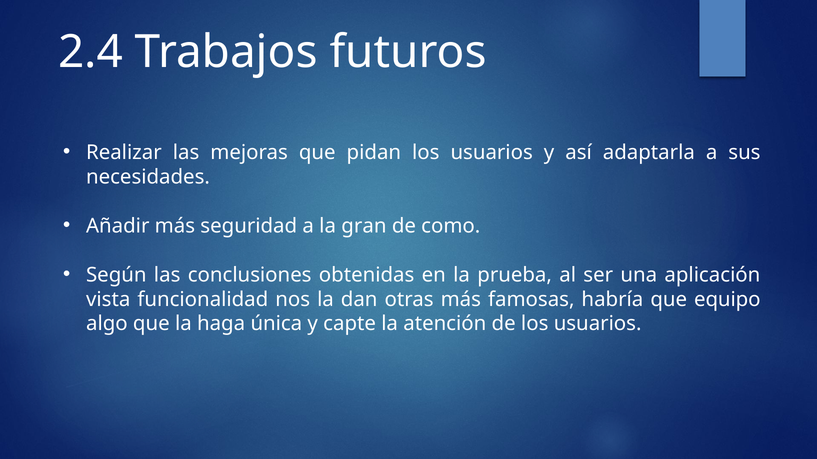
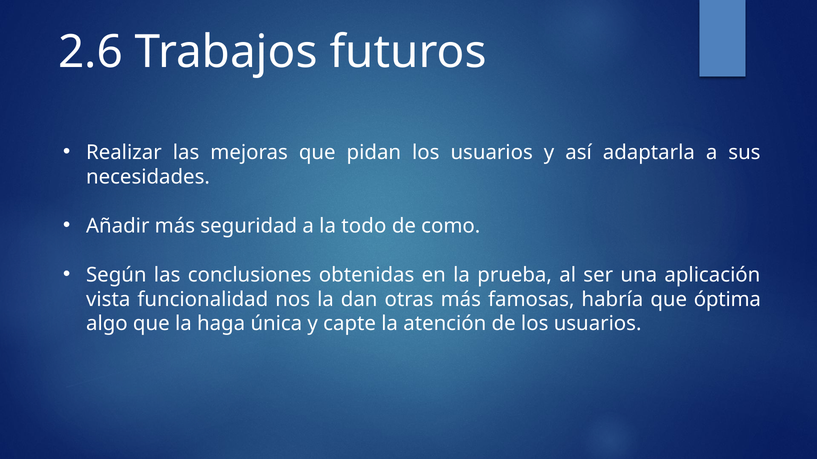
2.4: 2.4 -> 2.6
gran: gran -> todo
equipo: equipo -> óptima
